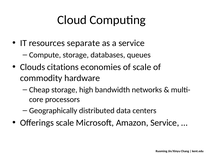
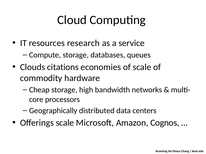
separate: separate -> research
Amazon Service: Service -> Cognos
